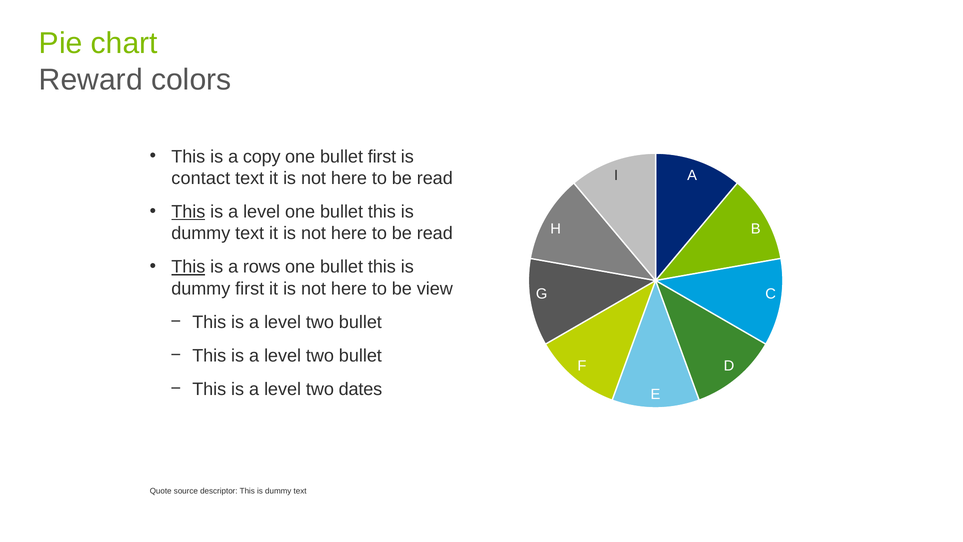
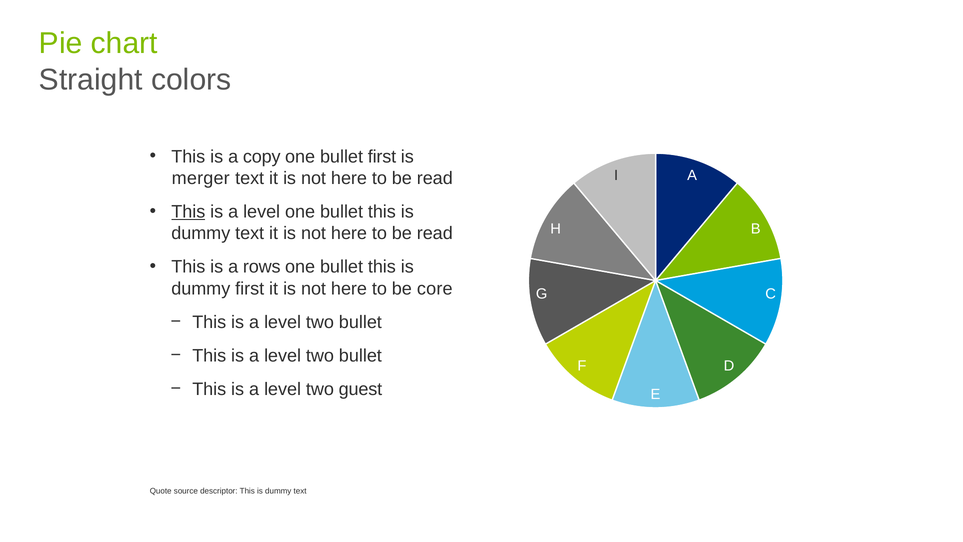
Reward: Reward -> Straight
contact: contact -> merger
This at (188, 267) underline: present -> none
view: view -> core
dates: dates -> guest
